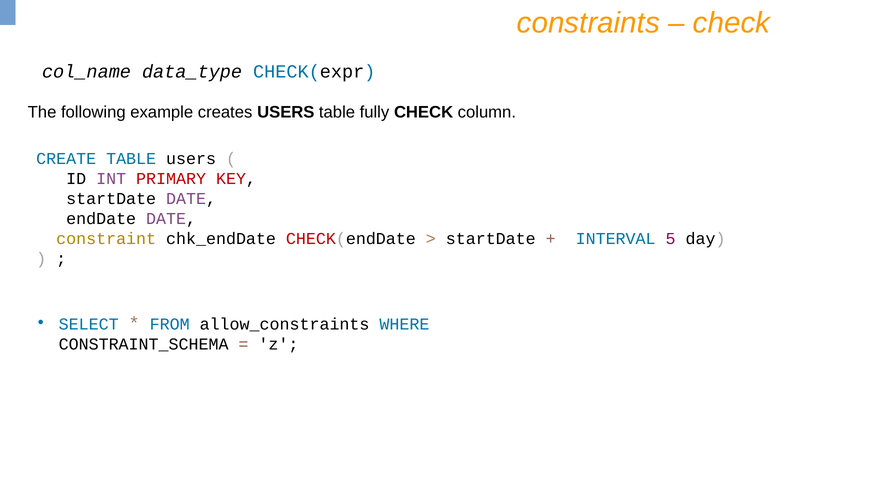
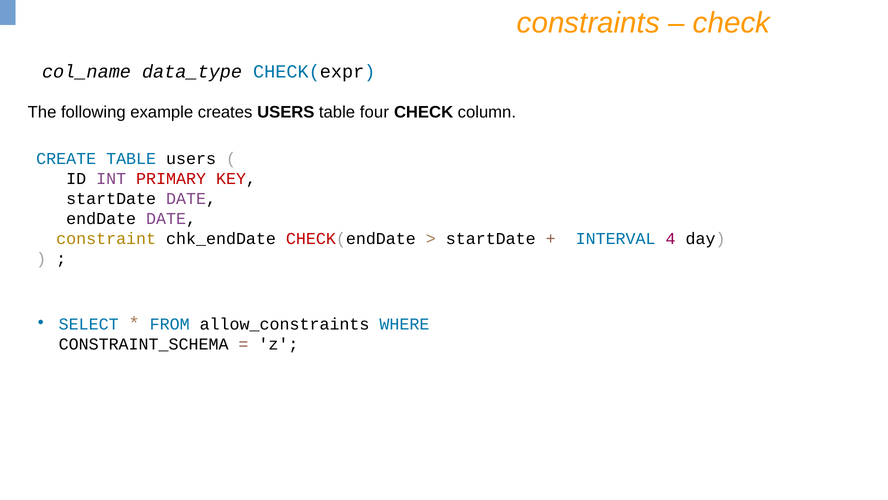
fully: fully -> four
5: 5 -> 4
